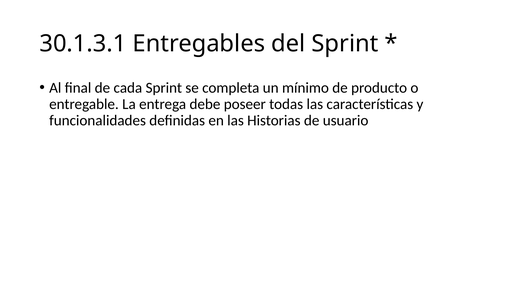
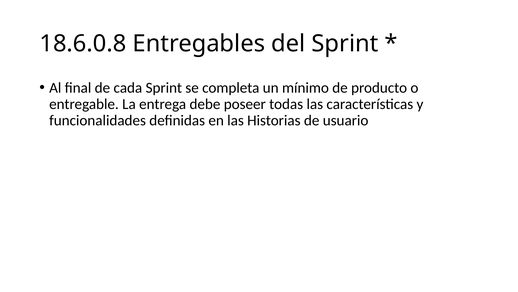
30.1.3.1: 30.1.3.1 -> 18.6.0.8
